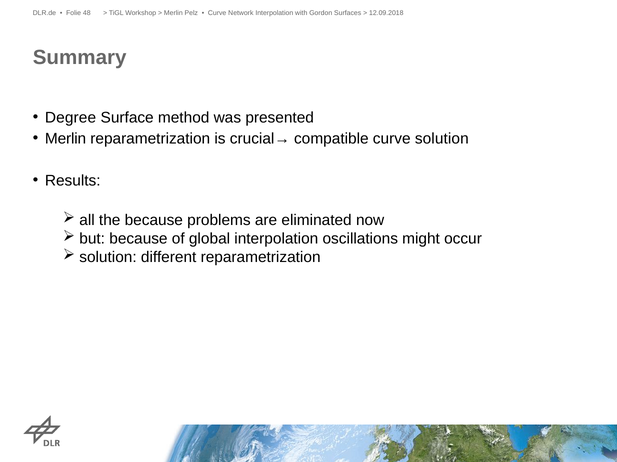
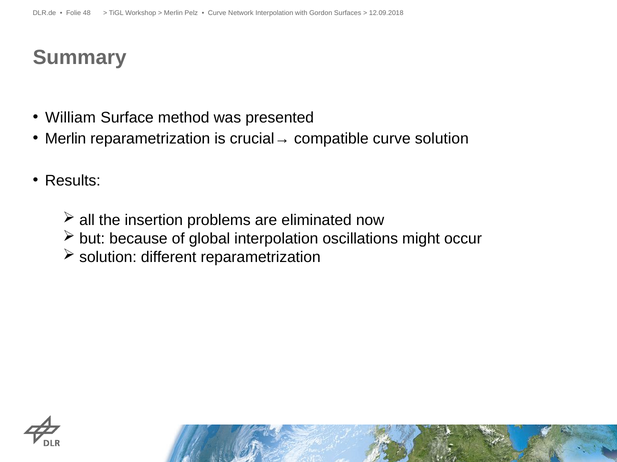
Degree: Degree -> William
the because: because -> insertion
